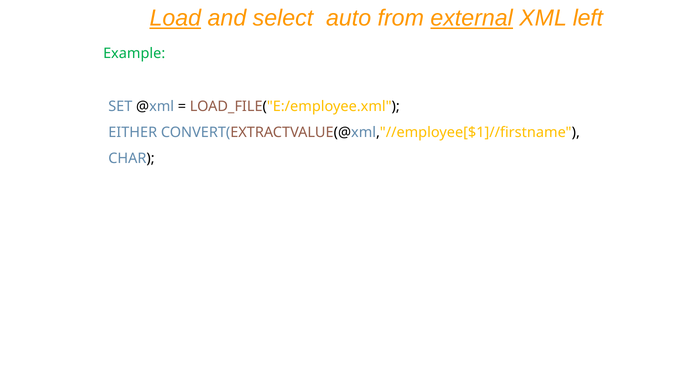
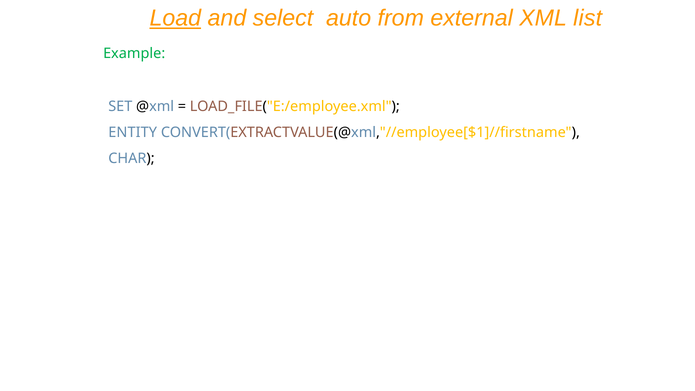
external underline: present -> none
left: left -> list
EITHER: EITHER -> ENTITY
